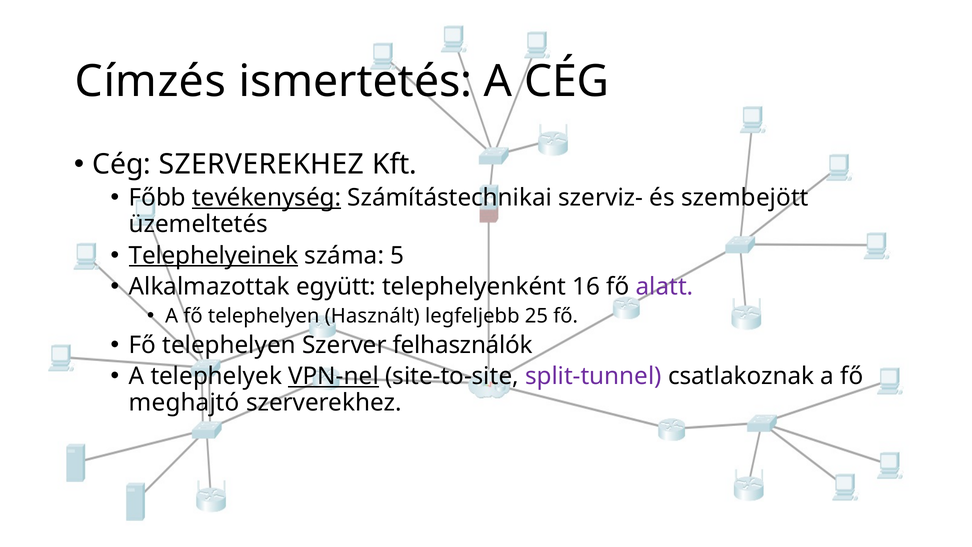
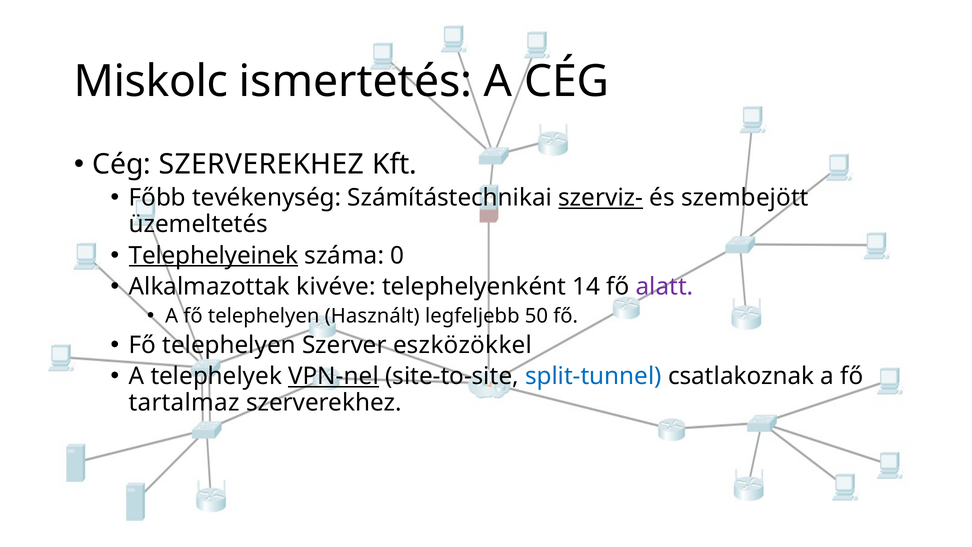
Címzés: Címzés -> Miskolc
tevékenység underline: present -> none
szerviz- underline: none -> present
5: 5 -> 0
együtt: együtt -> kivéve
16: 16 -> 14
25: 25 -> 50
felhasználók: felhasználók -> eszközökkel
split-tunnel colour: purple -> blue
meghajtó: meghajtó -> tartalmaz
